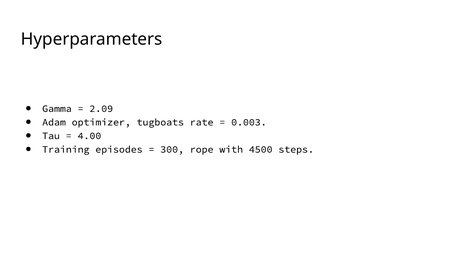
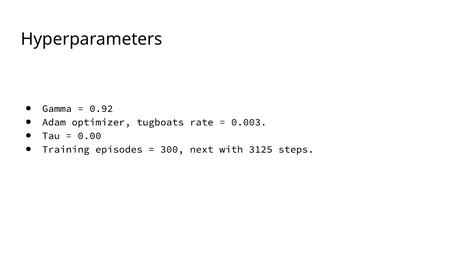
2.09: 2.09 -> 0.92
4.00: 4.00 -> 0.00
rope: rope -> next
4500: 4500 -> 3125
